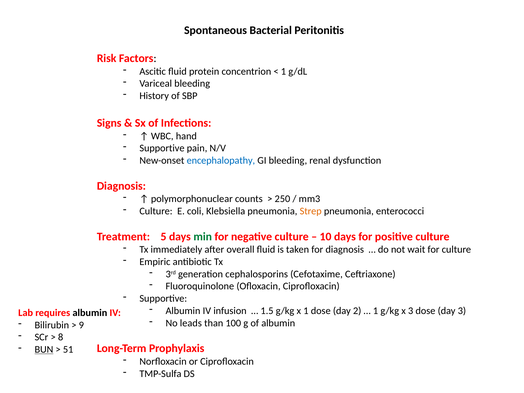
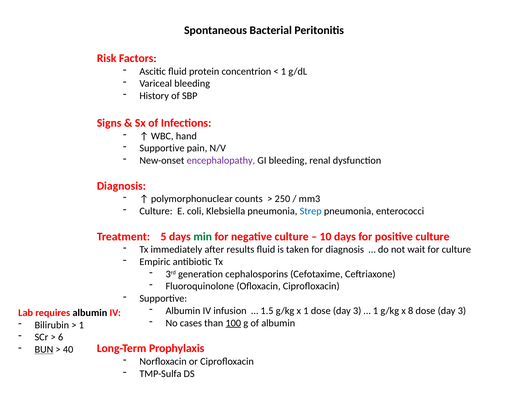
encephalopathy colour: blue -> purple
Strep colour: orange -> blue
overall: overall -> results
1 dose day 2: 2 -> 3
x 3: 3 -> 8
leads: leads -> cases
100 underline: none -> present
9 at (81, 325): 9 -> 1
8: 8 -> 6
51: 51 -> 40
